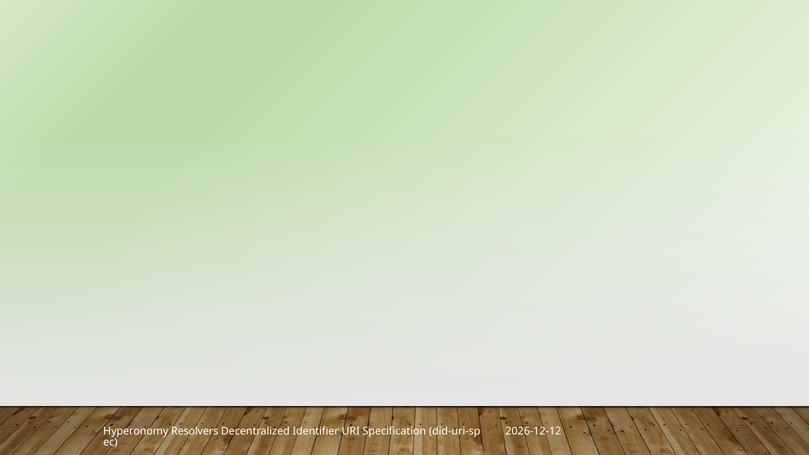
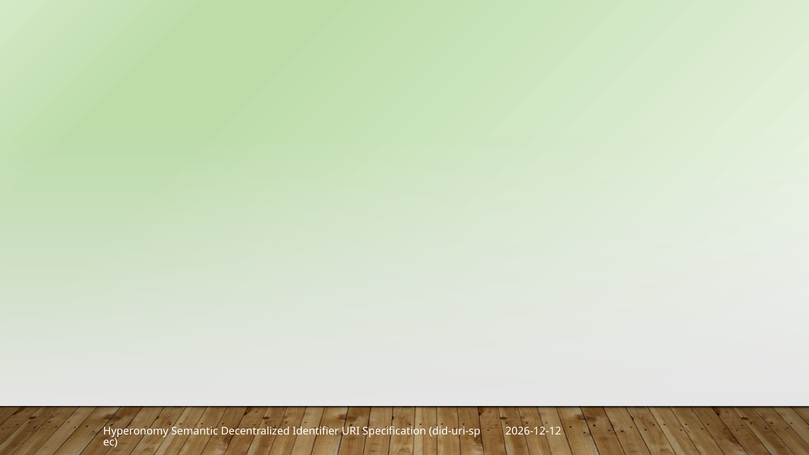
Resolvers: Resolvers -> Semantic
